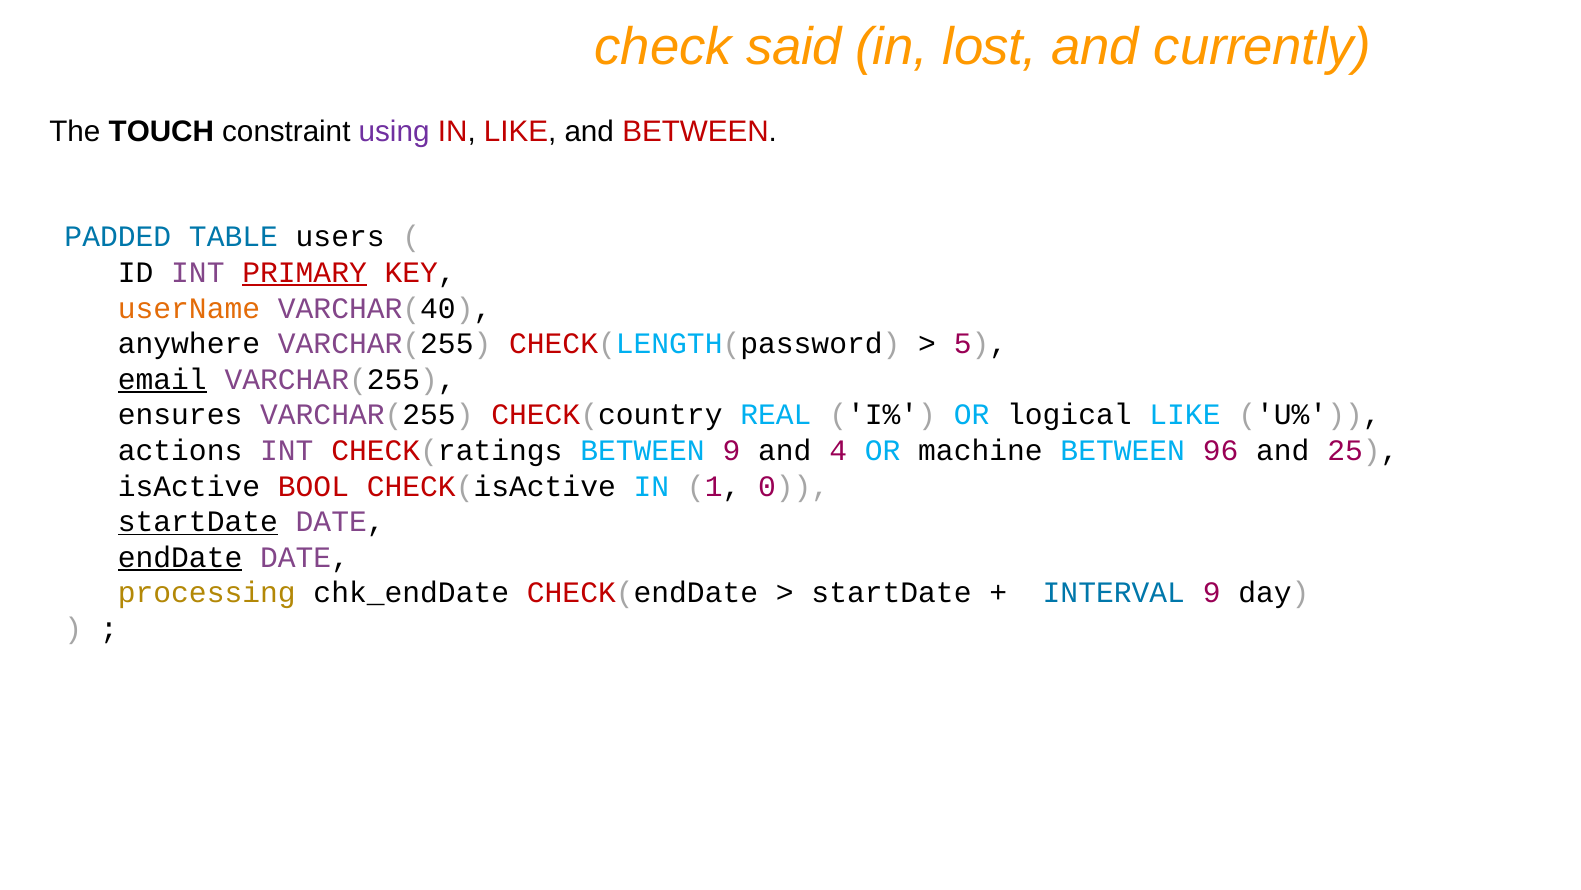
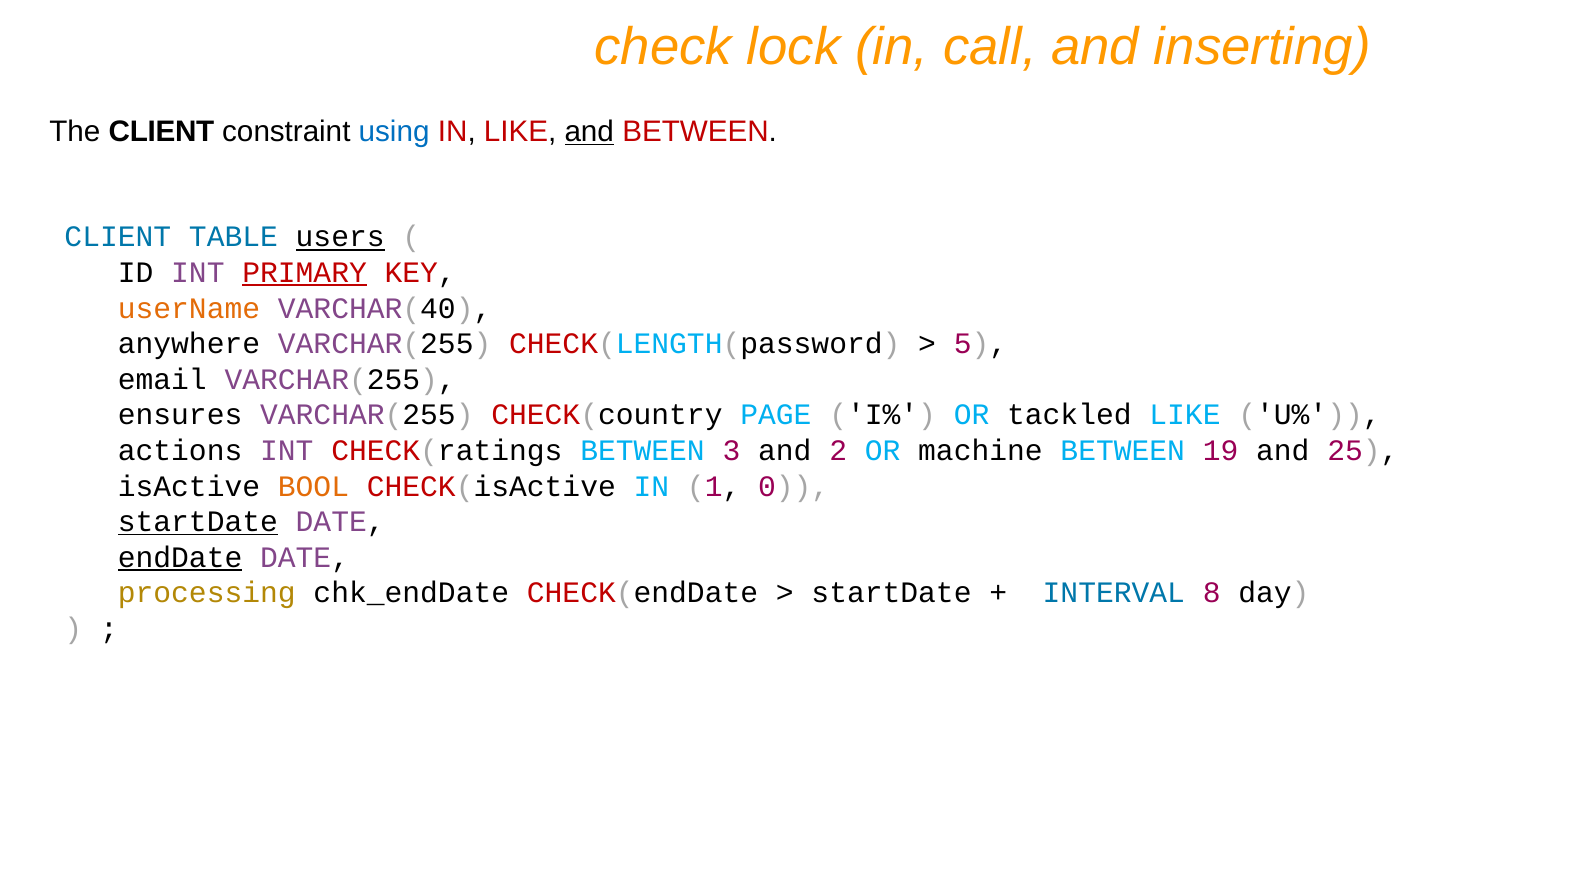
said: said -> lock
lost: lost -> call
currently: currently -> inserting
The TOUCH: TOUCH -> CLIENT
using colour: purple -> blue
and at (589, 132) underline: none -> present
PADDED at (118, 237): PADDED -> CLIENT
users underline: none -> present
email underline: present -> none
REAL: REAL -> PAGE
logical: logical -> tackled
BETWEEN 9: 9 -> 3
4: 4 -> 2
96: 96 -> 19
BOOL colour: red -> orange
INTERVAL 9: 9 -> 8
